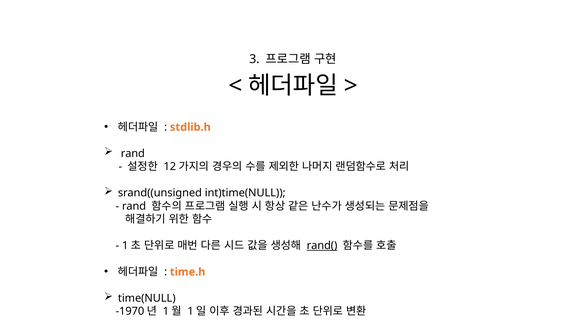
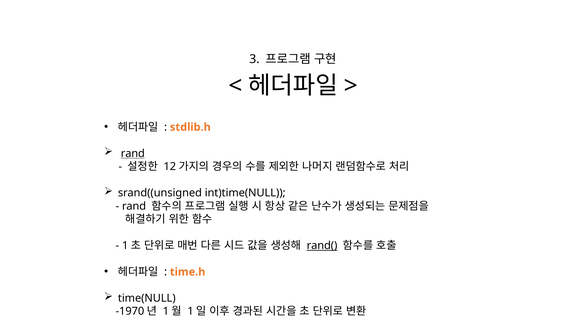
rand at (133, 154) underline: none -> present
